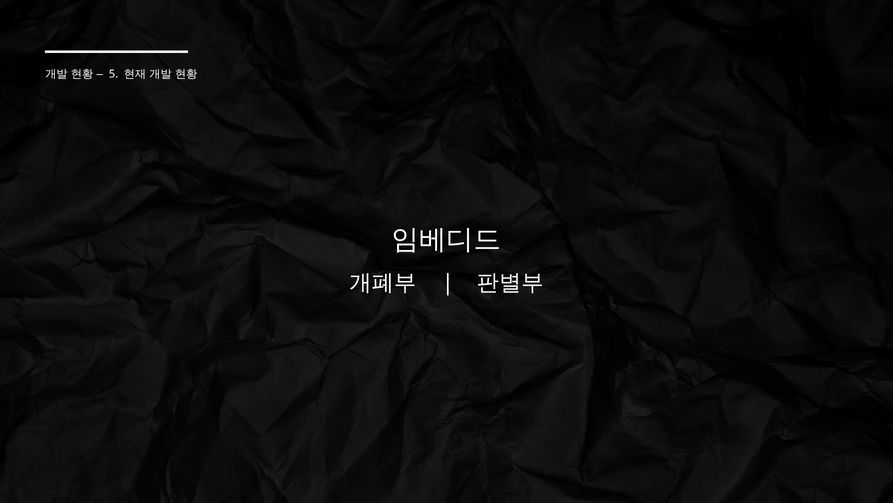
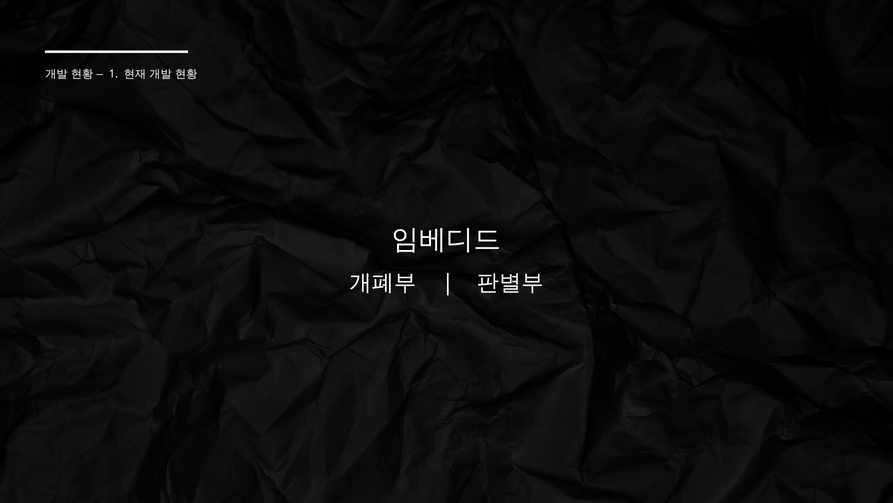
5: 5 -> 1
